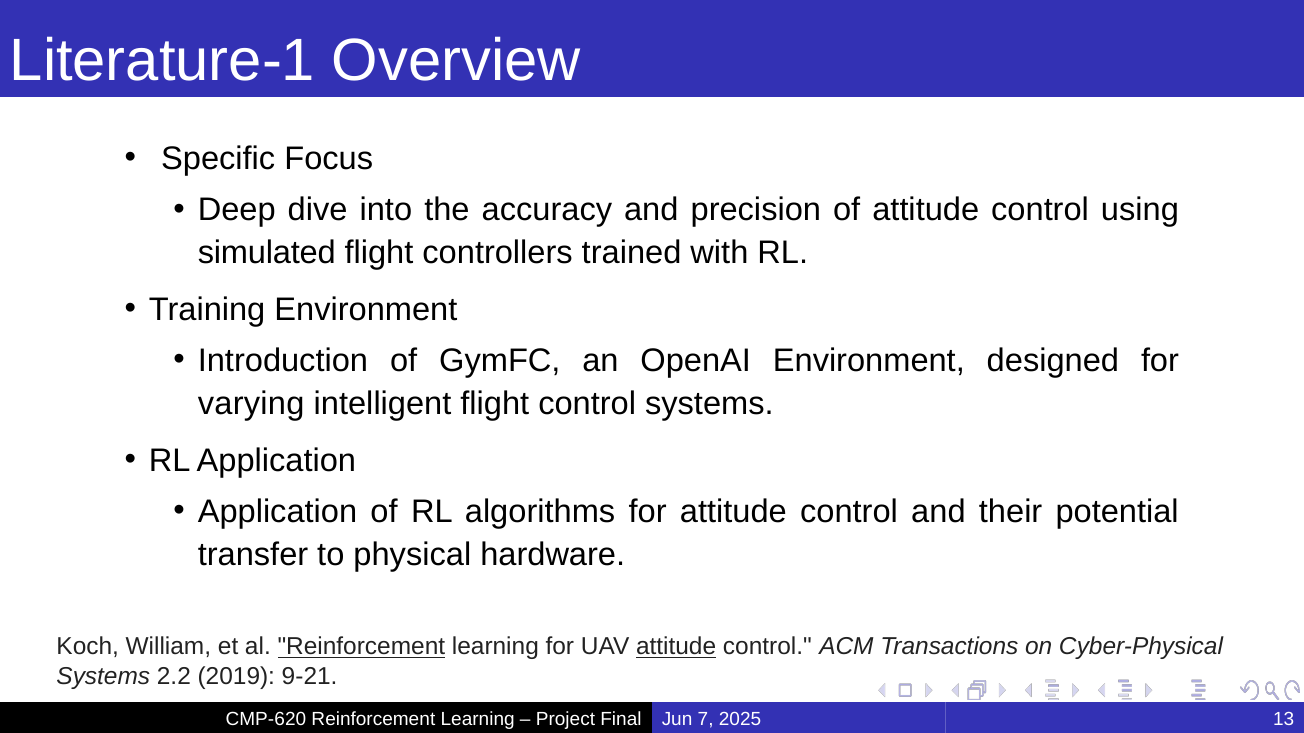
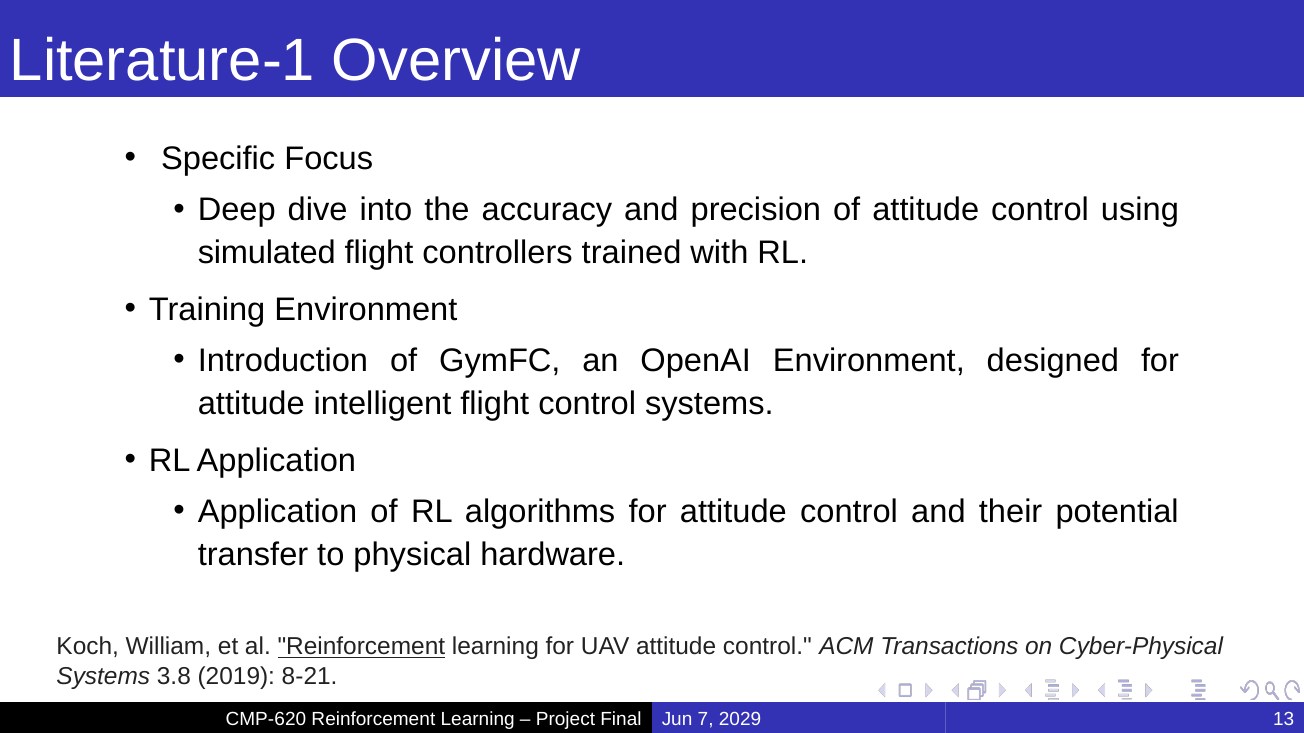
varying at (251, 404): varying -> attitude
attitude at (676, 647) underline: present -> none
2.2: 2.2 -> 3.8
9-21: 9-21 -> 8-21
2025: 2025 -> 2029
